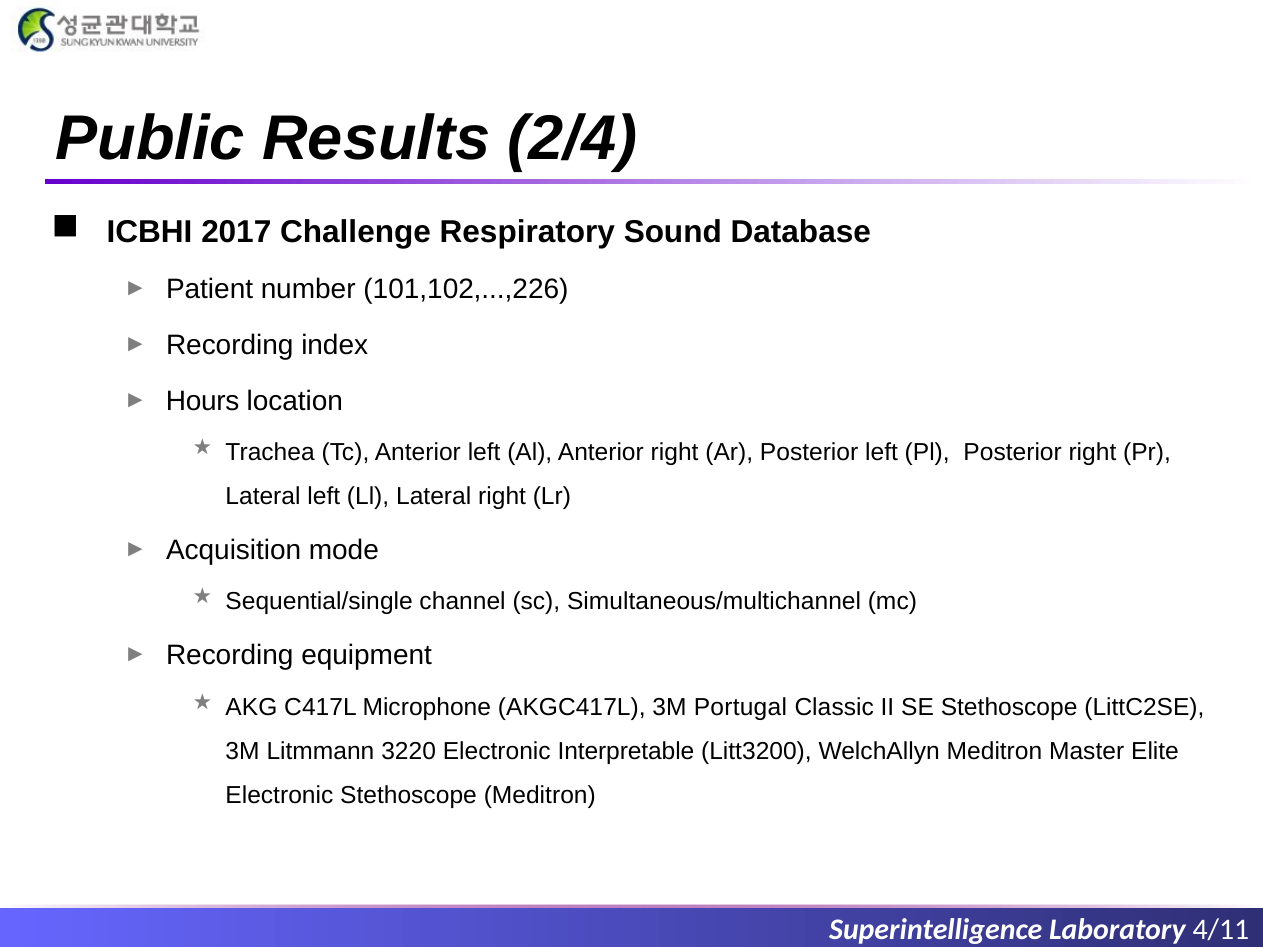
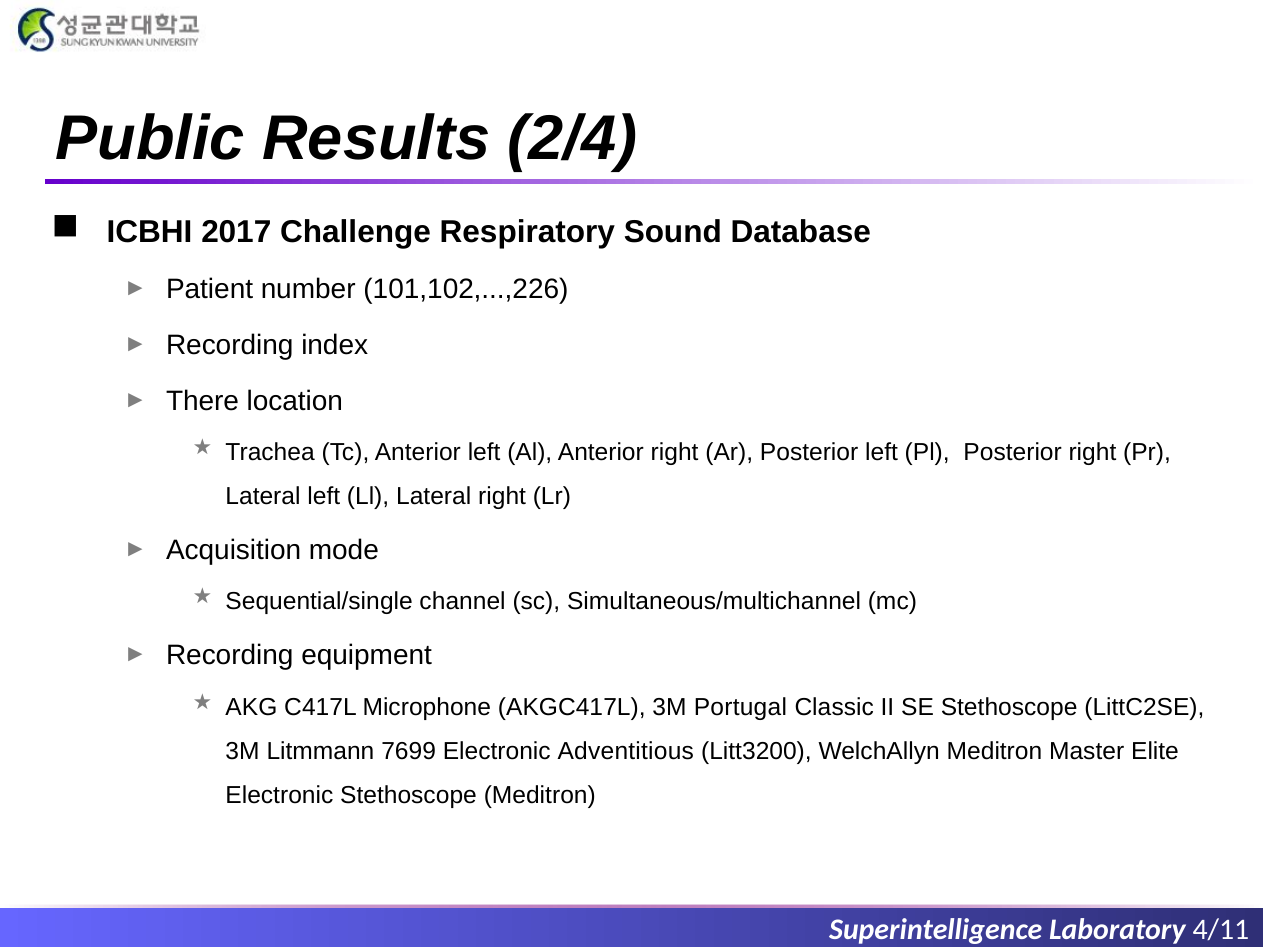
Hours: Hours -> There
3220: 3220 -> 7699
Interpretable: Interpretable -> Adventitious
